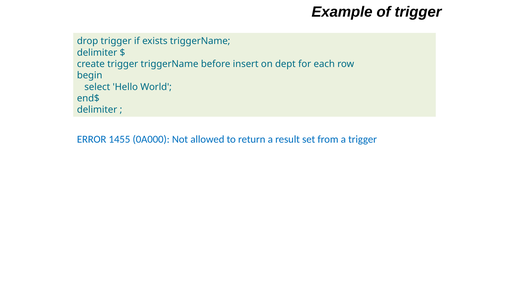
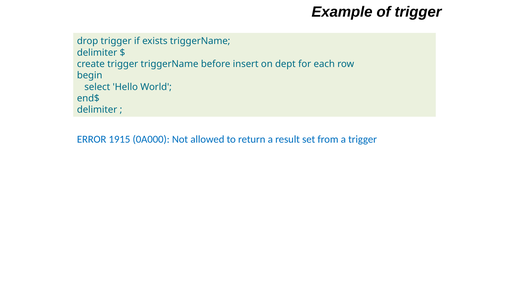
1455: 1455 -> 1915
